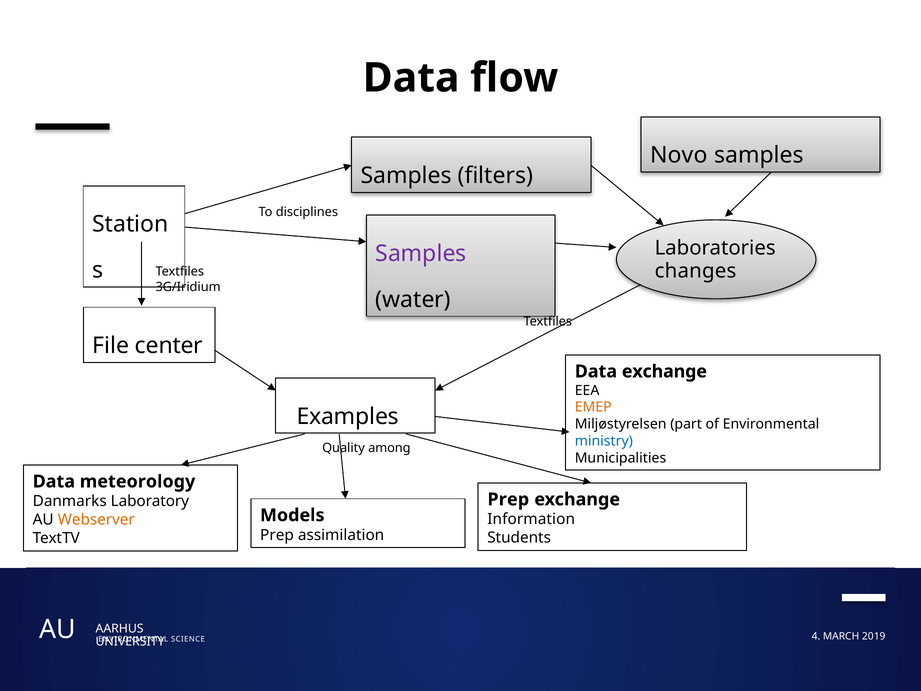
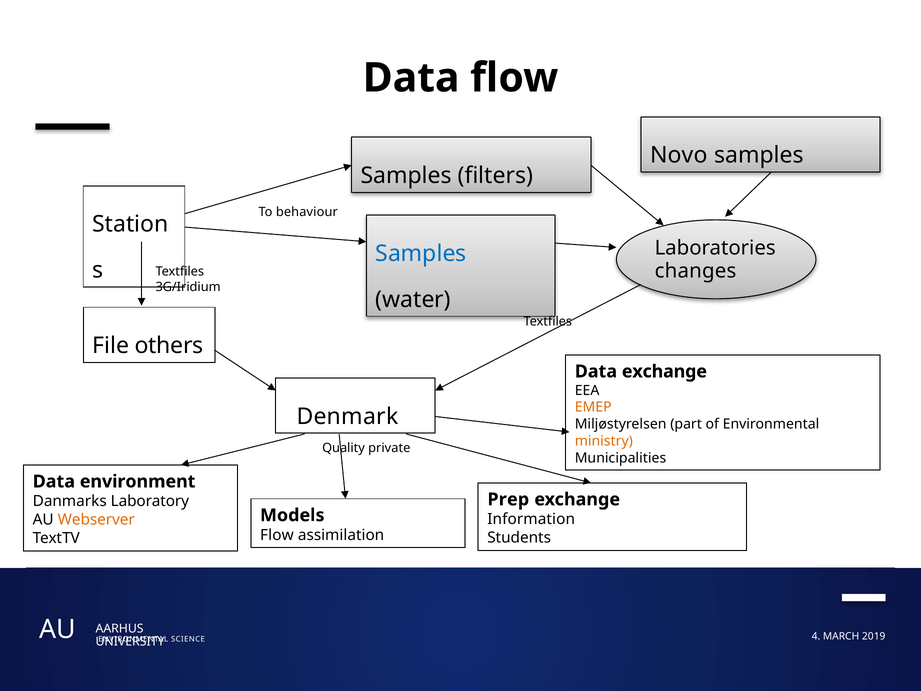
disciplines: disciplines -> behaviour
Samples at (421, 253) colour: purple -> blue
center: center -> others
Examples: Examples -> Denmark
ministry colour: blue -> orange
among: among -> private
meteorology: meteorology -> environment
Prep at (277, 535): Prep -> Flow
